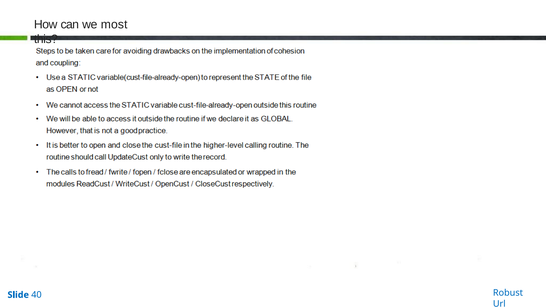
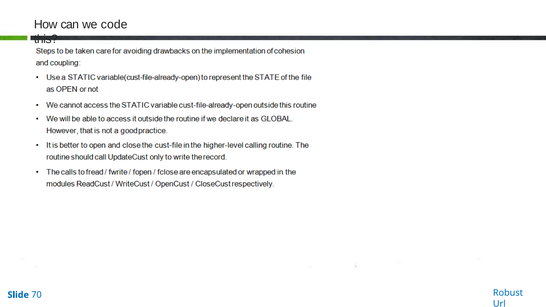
most: most -> code
40: 40 -> 70
